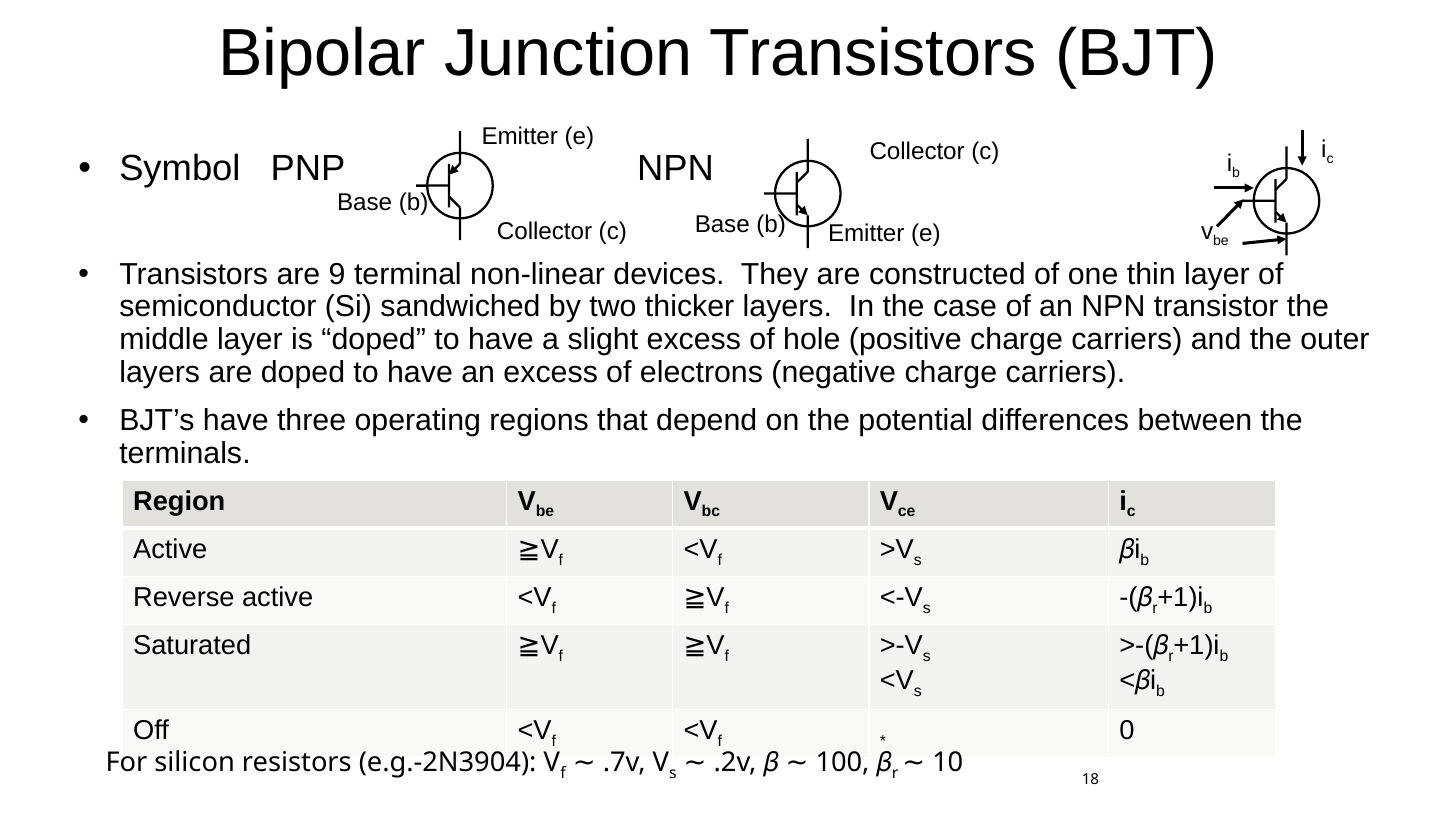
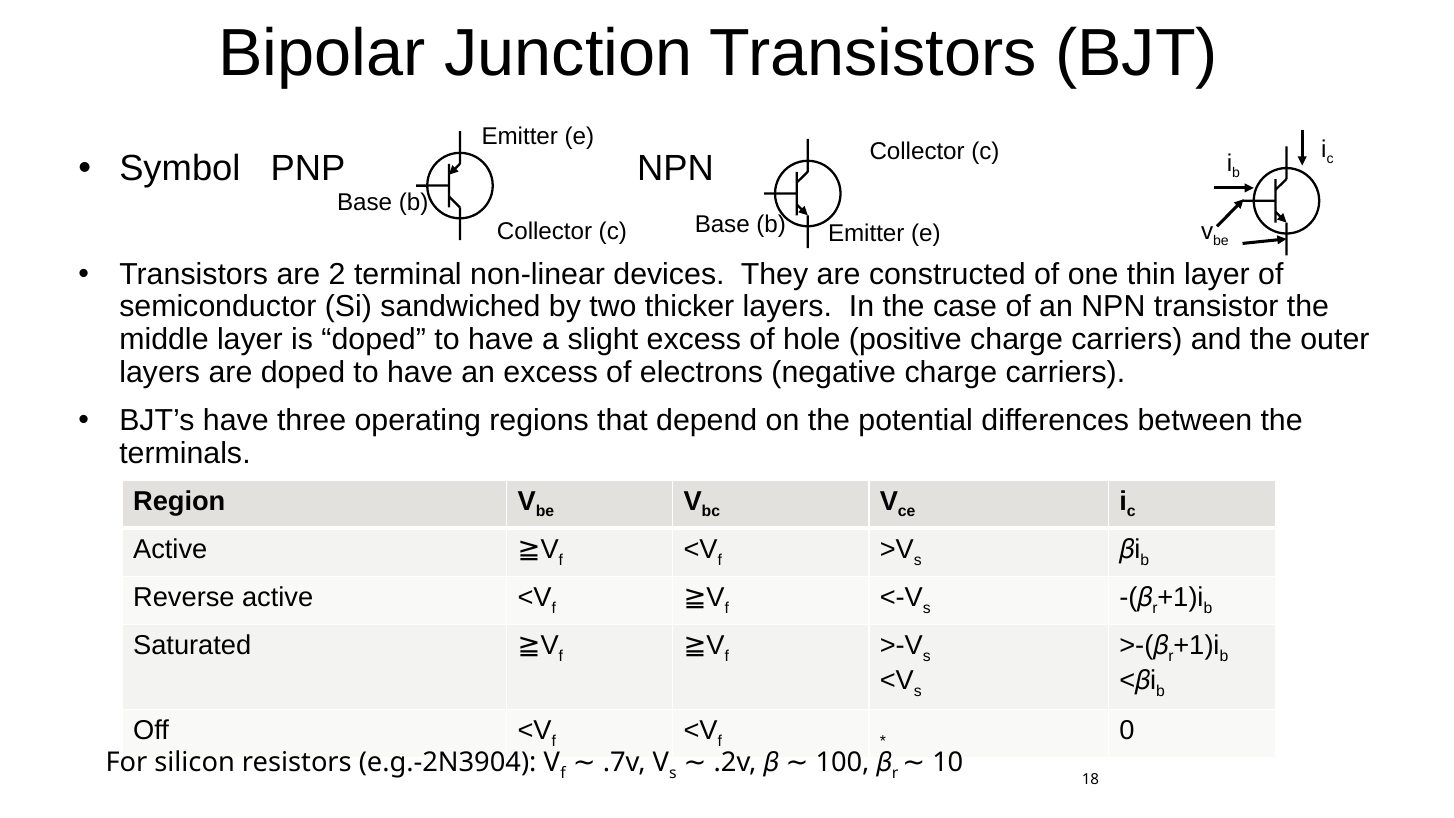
9: 9 -> 2
